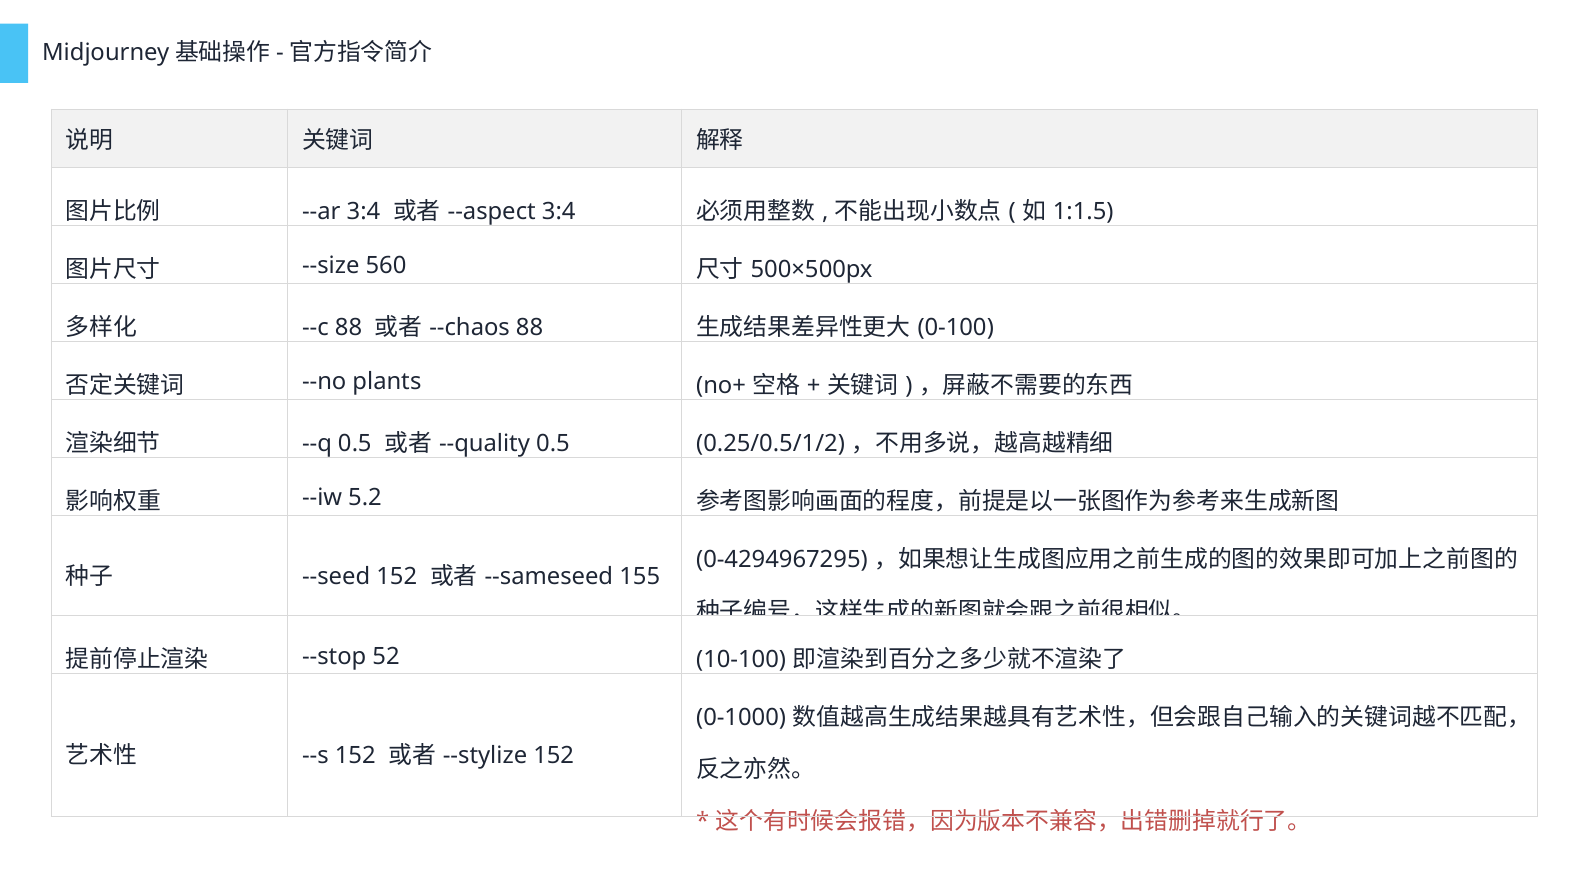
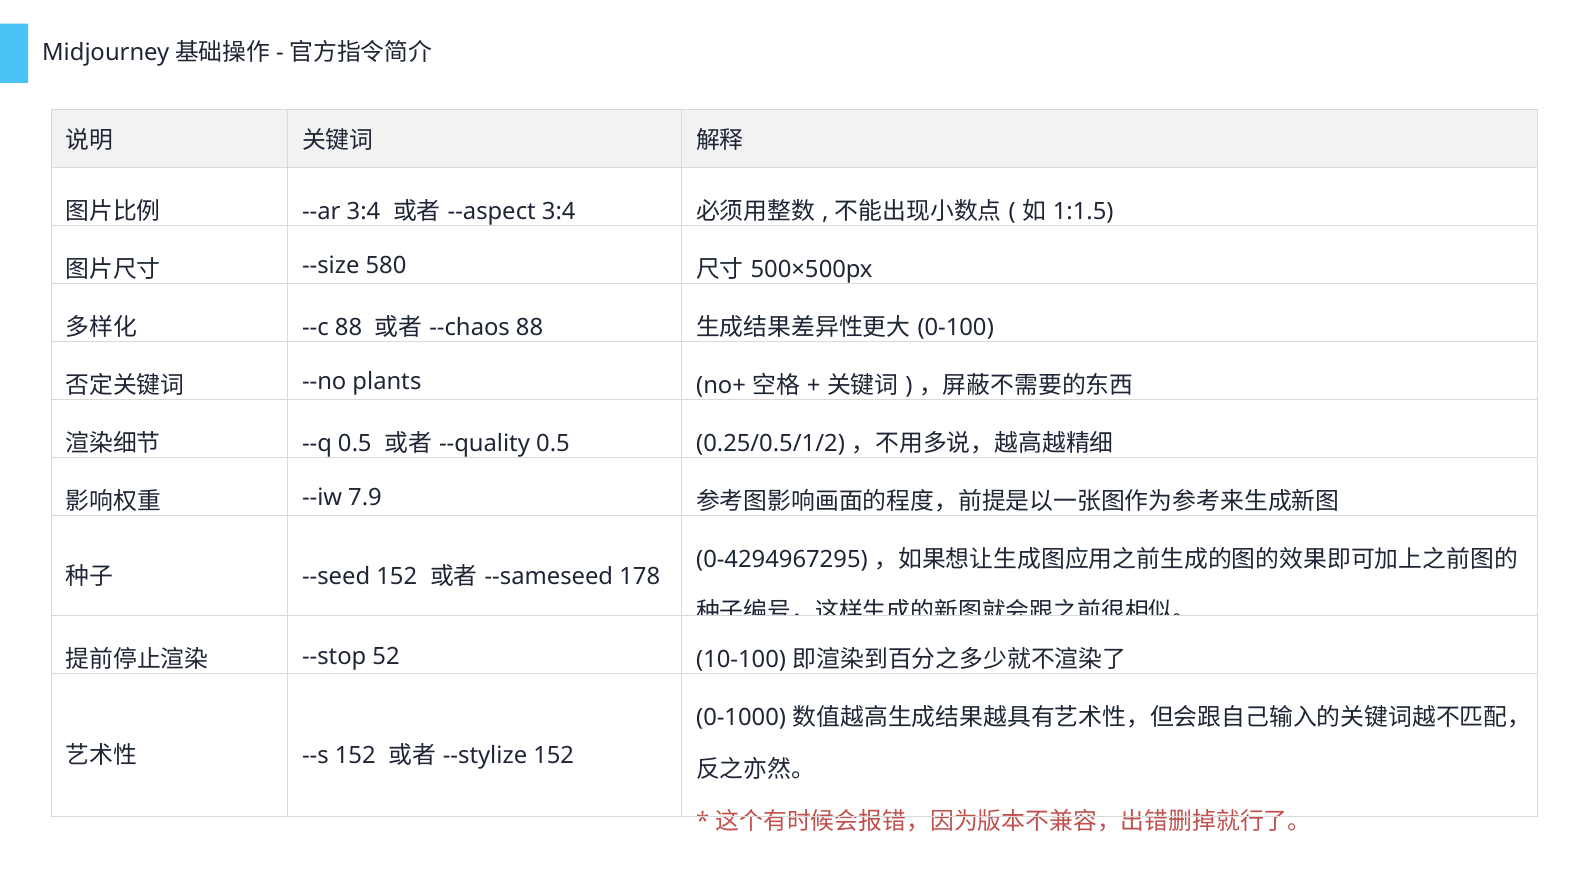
560: 560 -> 580
5.2: 5.2 -> 7.9
155: 155 -> 178
